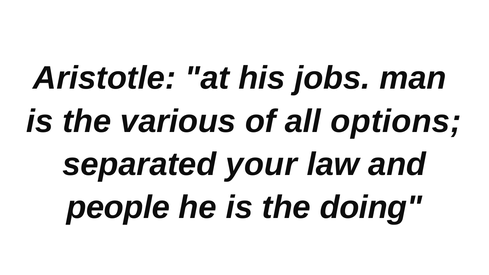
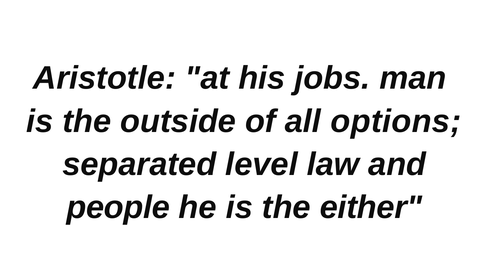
various: various -> outside
your: your -> level
doing: doing -> either
